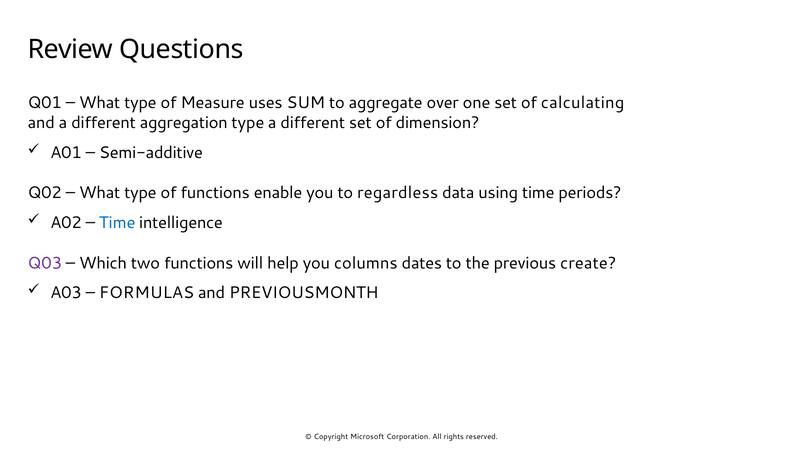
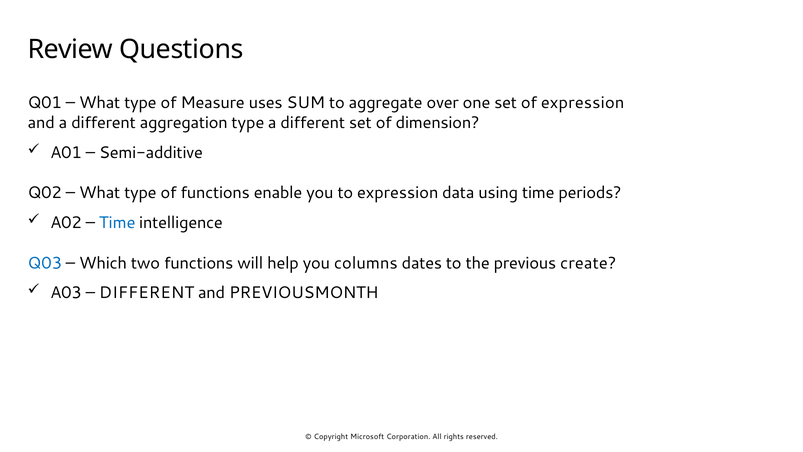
of calculating: calculating -> expression
to regardless: regardless -> expression
Q03 colour: purple -> blue
FORMULAS at (147, 293): FORMULAS -> DIFFERENT
